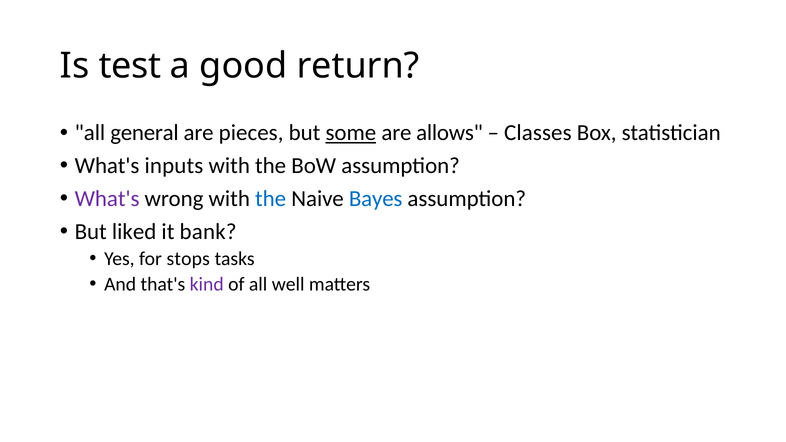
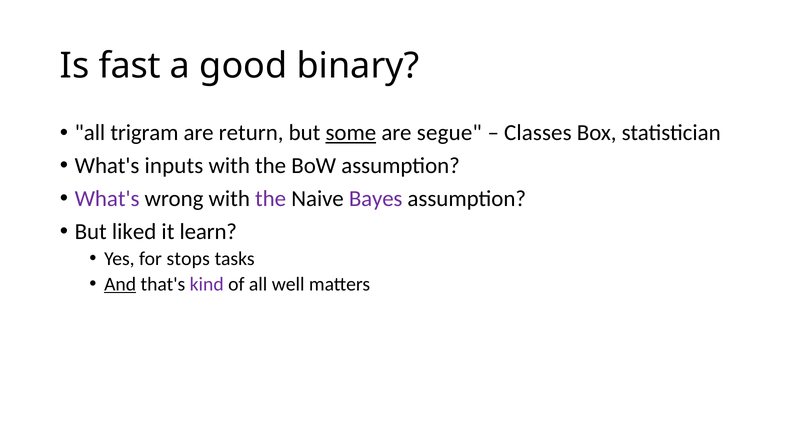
test: test -> fast
return: return -> binary
general: general -> trigram
pieces: pieces -> return
allows: allows -> segue
the at (271, 199) colour: blue -> purple
Bayes colour: blue -> purple
bank: bank -> learn
And underline: none -> present
